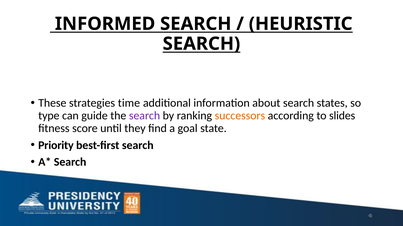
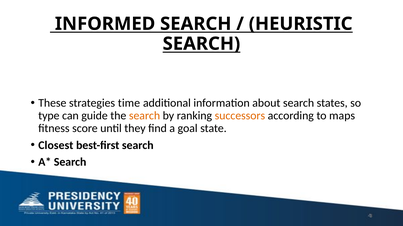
search at (145, 116) colour: purple -> orange
slides: slides -> maps
Priority: Priority -> Closest
